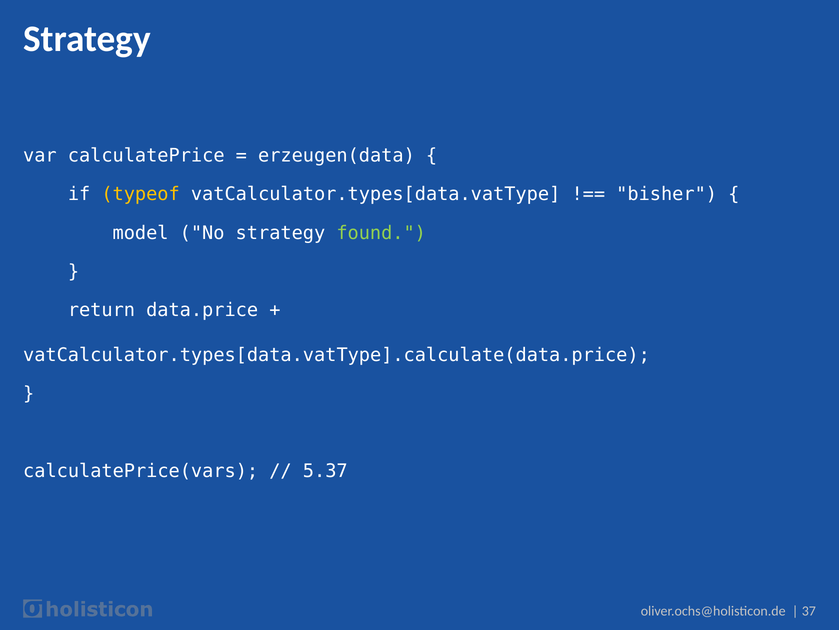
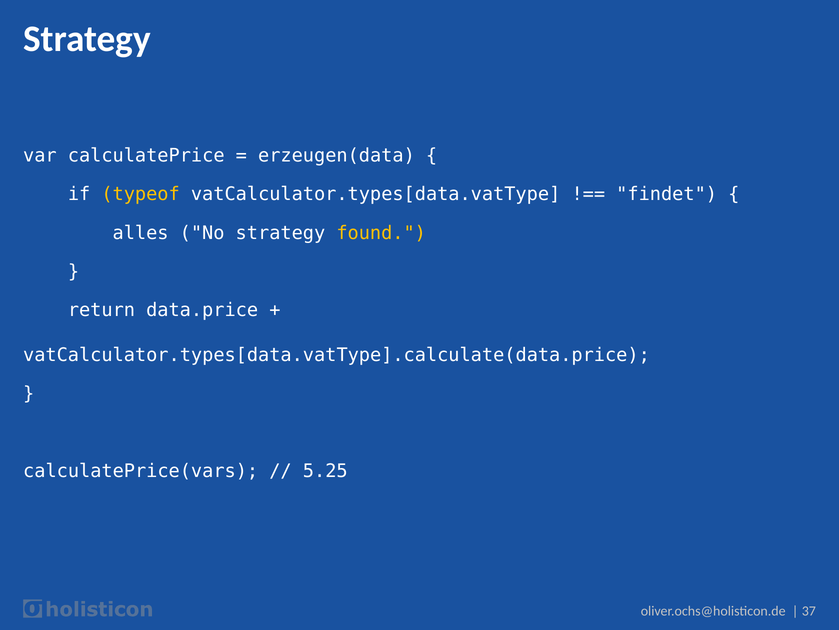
bisher: bisher -> findet
model: model -> alles
found colour: light green -> yellow
5.37: 5.37 -> 5.25
